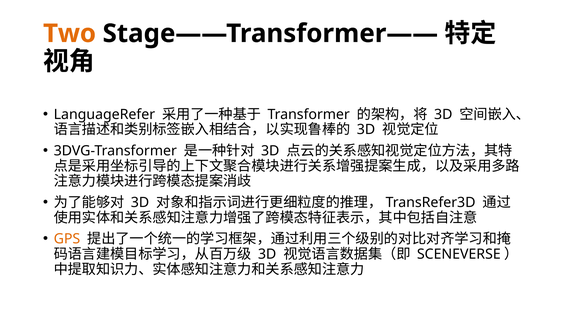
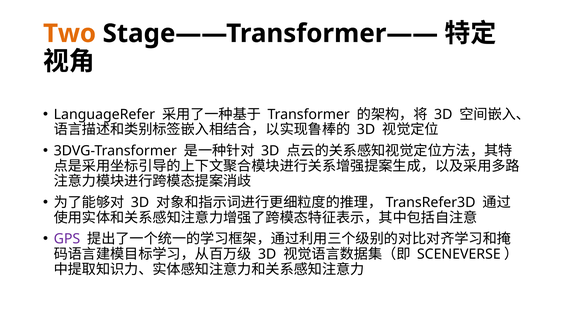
GPS colour: orange -> purple
